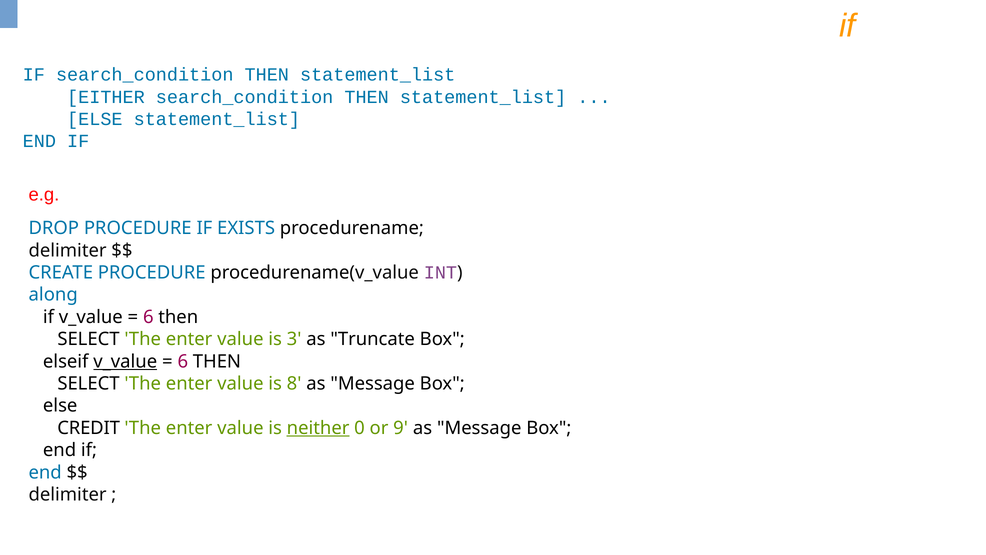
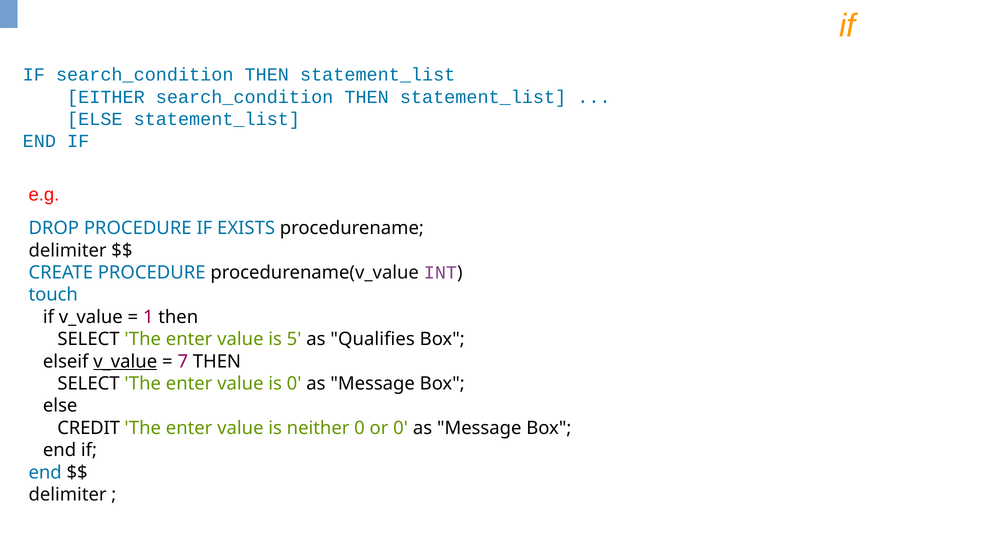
along: along -> touch
6 at (148, 317): 6 -> 1
3: 3 -> 5
Truncate: Truncate -> Qualifies
6 at (183, 361): 6 -> 7
is 8: 8 -> 0
neither underline: present -> none
or 9: 9 -> 0
